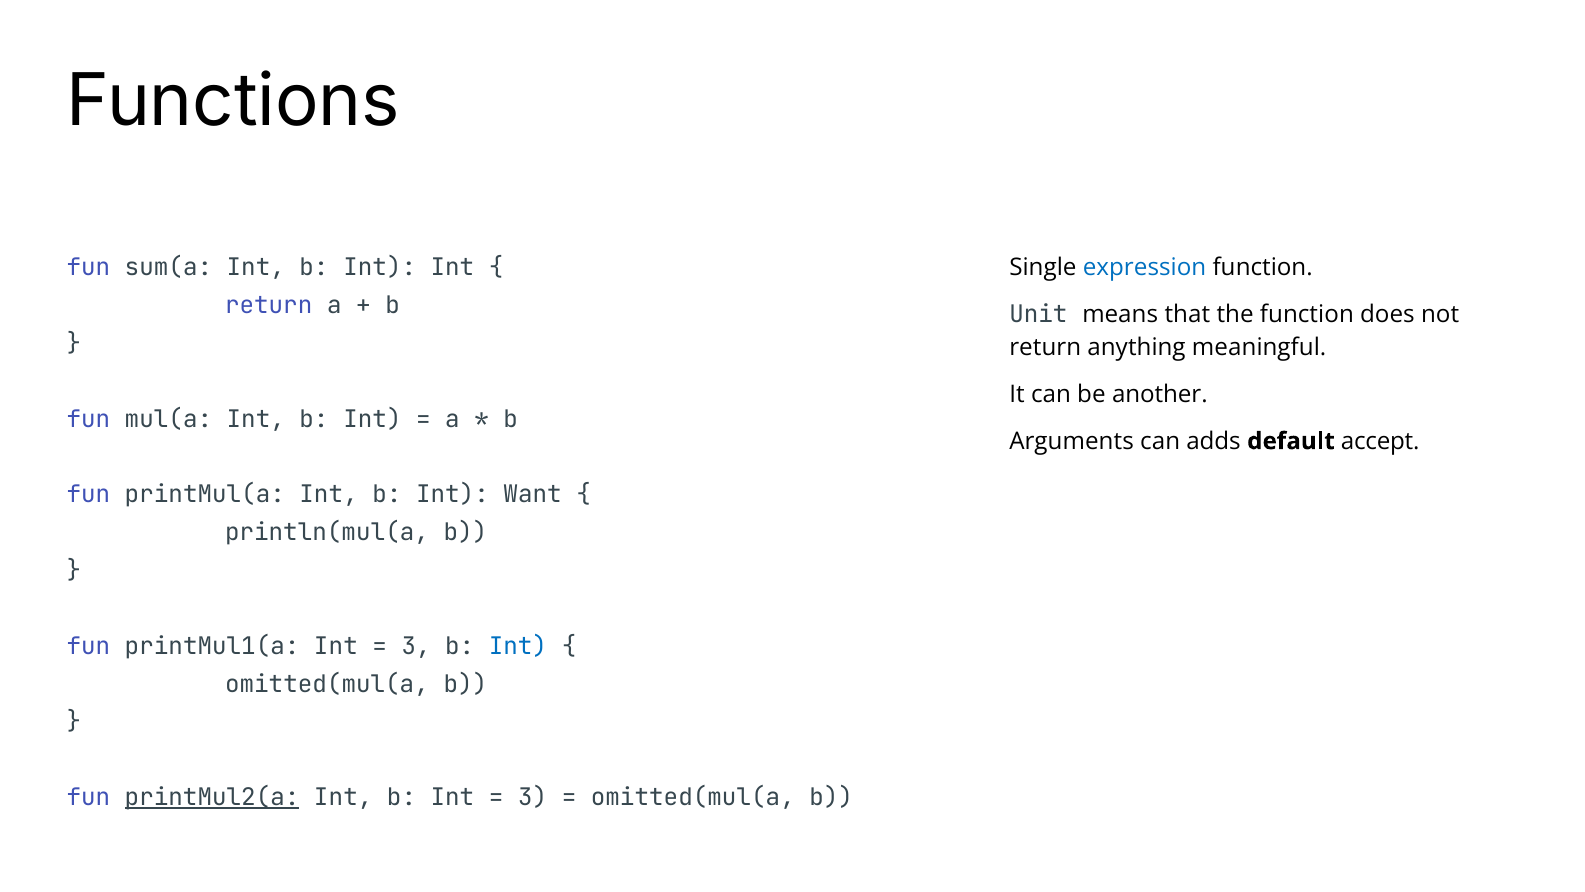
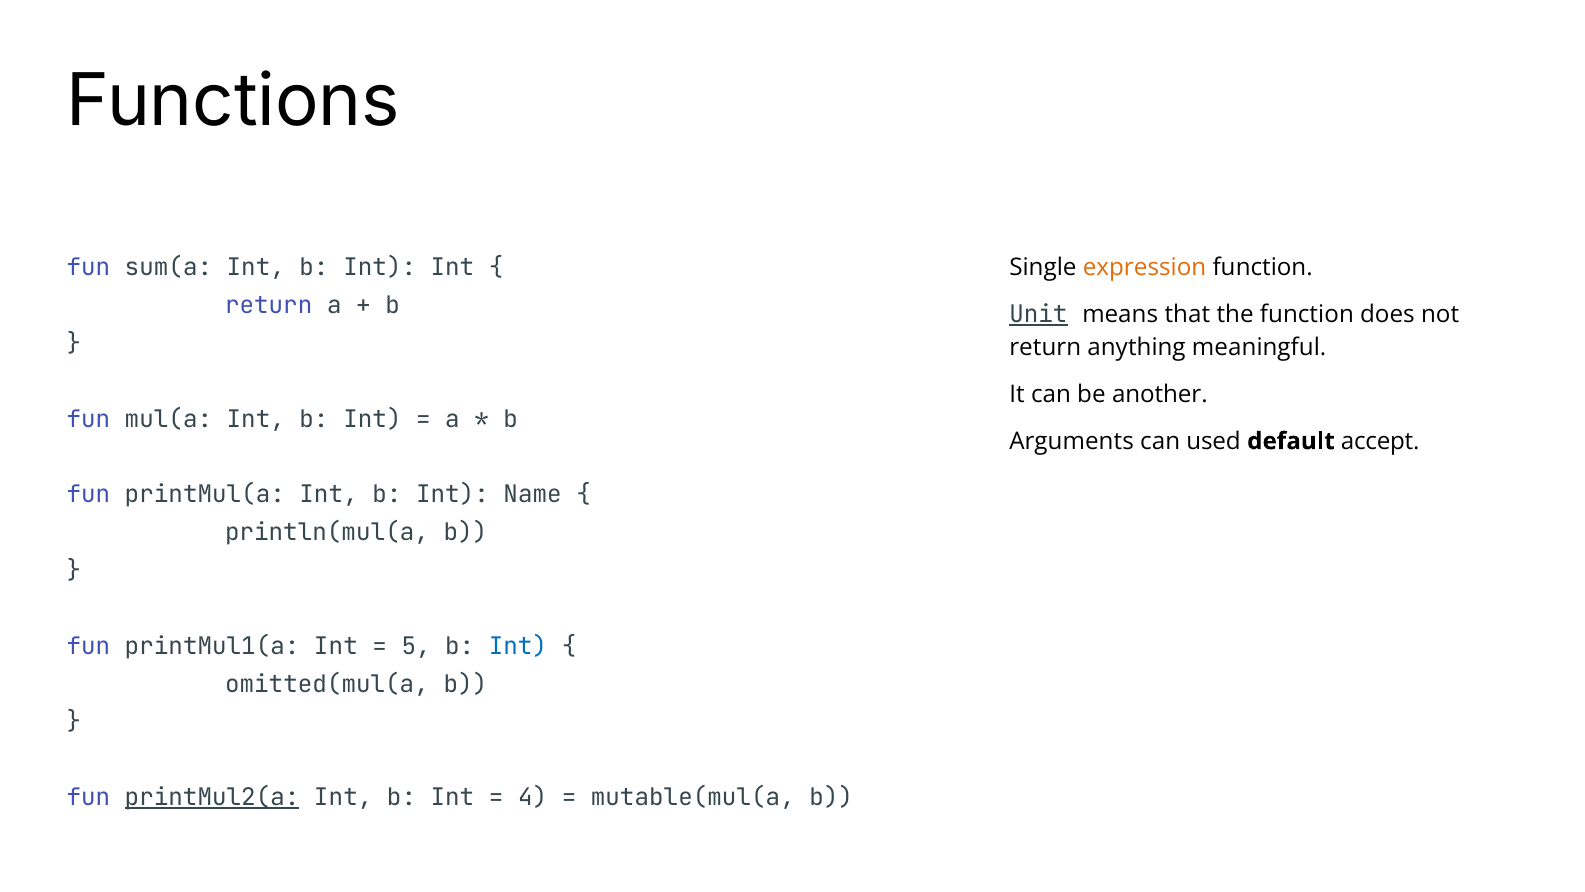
expression colour: blue -> orange
Unit underline: none -> present
adds: adds -> used
Want: Want -> Name
3 at (416, 646): 3 -> 5
3 at (533, 797): 3 -> 4
omitted(mul(a at (693, 797): omitted(mul(a -> mutable(mul(a
